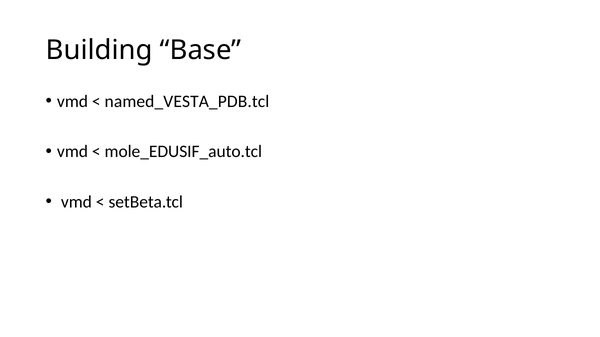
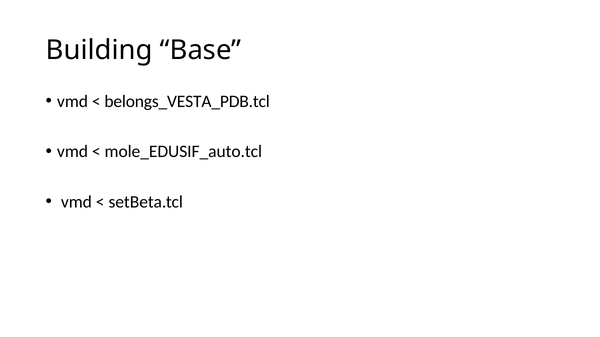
named_VESTA_PDB.tcl: named_VESTA_PDB.tcl -> belongs_VESTA_PDB.tcl
